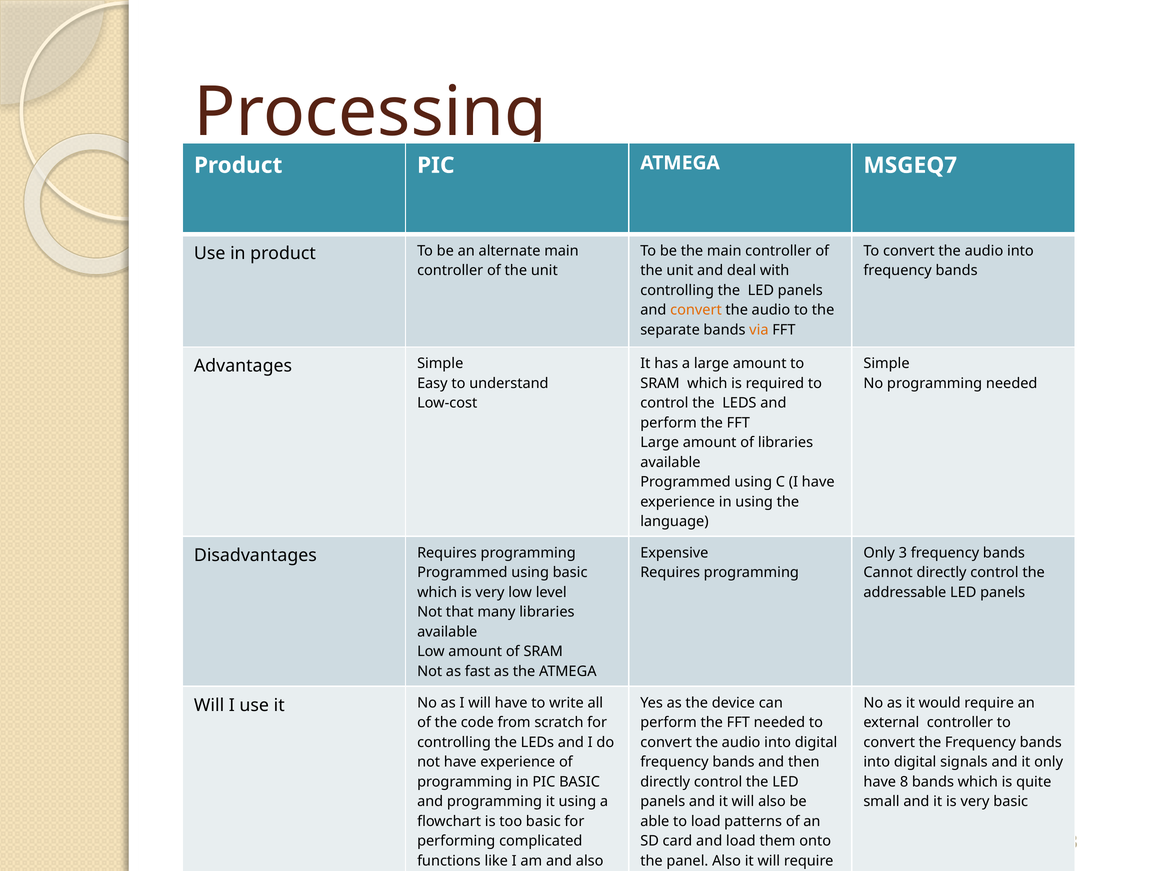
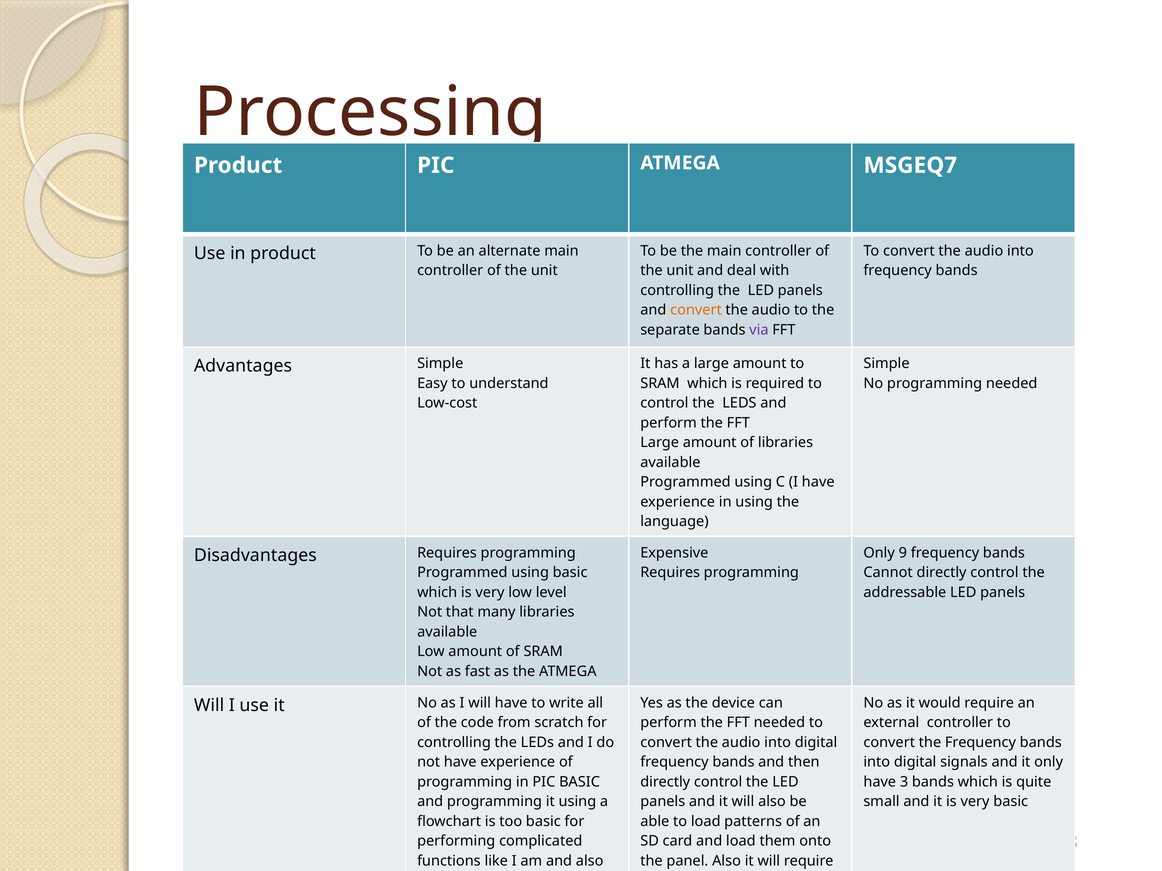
via colour: orange -> purple
3: 3 -> 9
8: 8 -> 3
